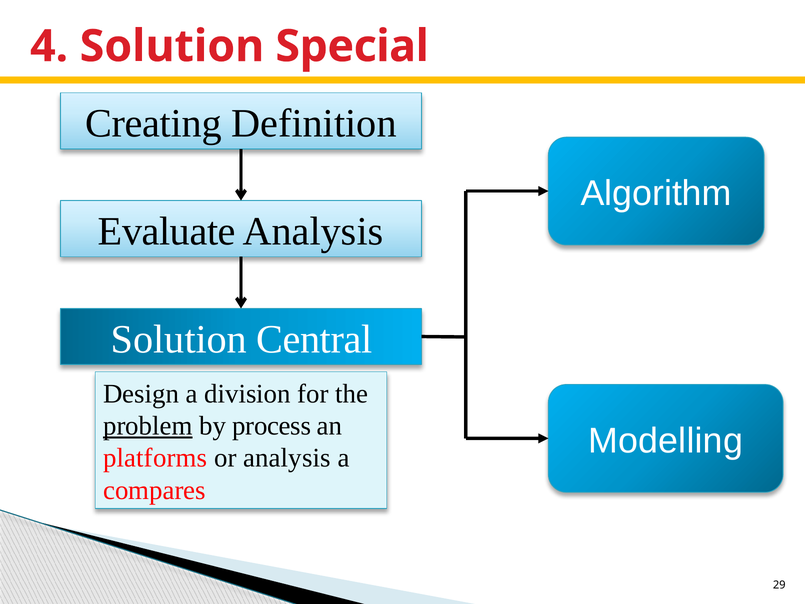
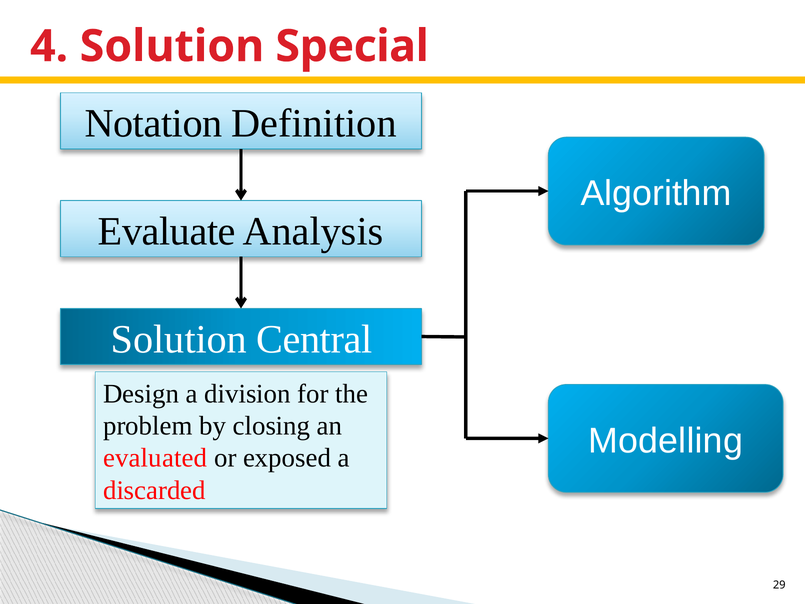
Creating: Creating -> Notation
problem underline: present -> none
process: process -> closing
platforms: platforms -> evaluated
or analysis: analysis -> exposed
compares: compares -> discarded
